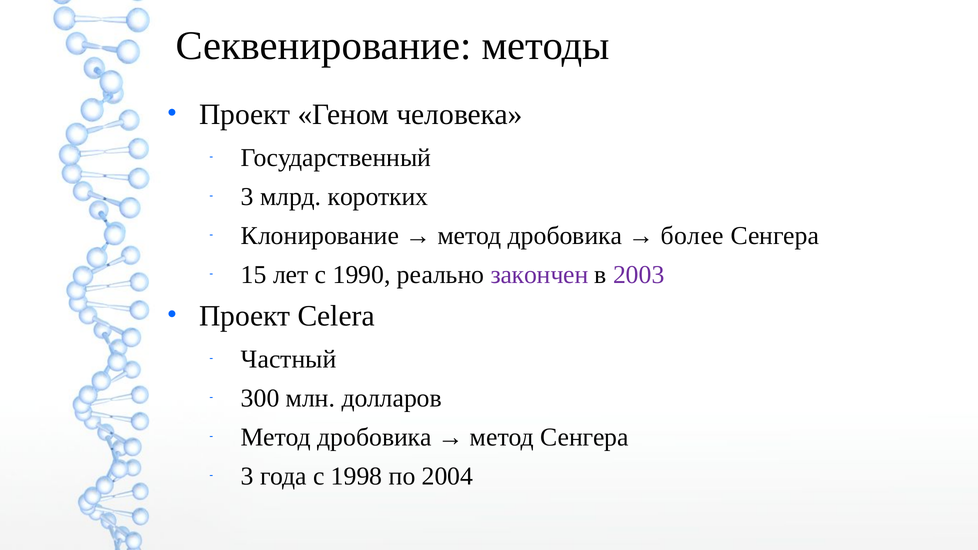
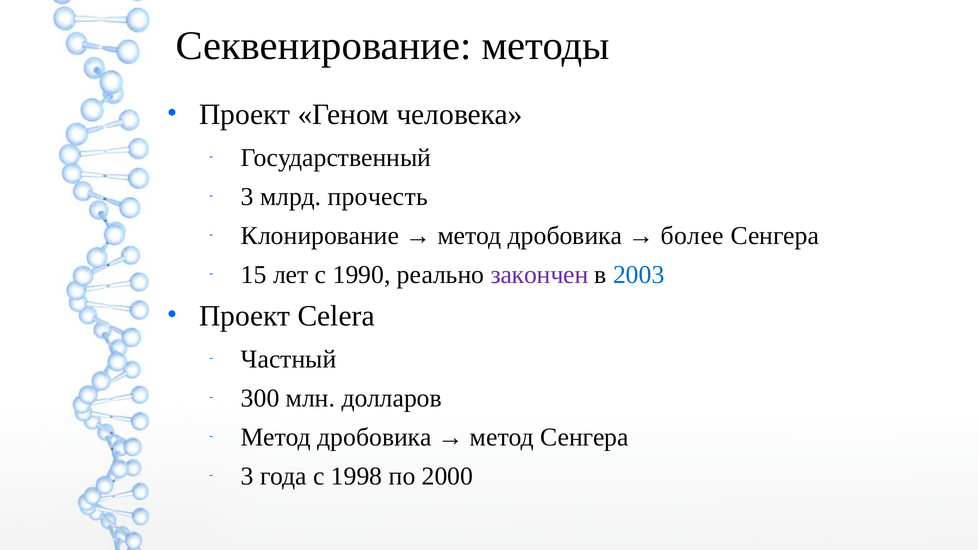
коротких: коротких -> прочесть
2003 colour: purple -> blue
2004: 2004 -> 2000
